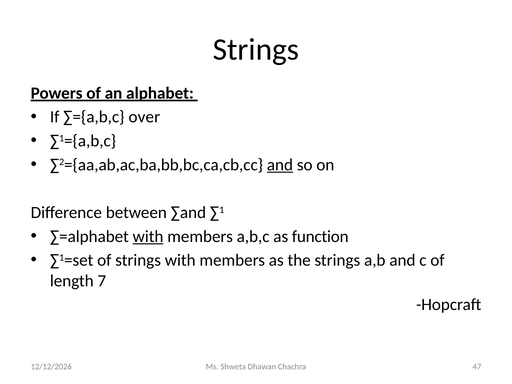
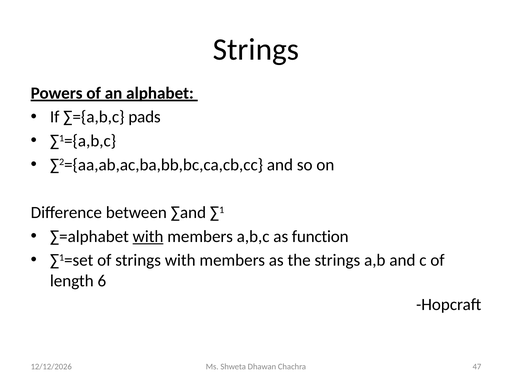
over: over -> pads
and at (280, 165) underline: present -> none
7: 7 -> 6
